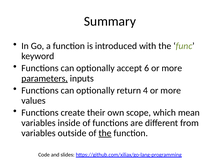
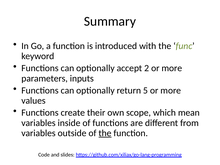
6: 6 -> 2
parameters underline: present -> none
4: 4 -> 5
